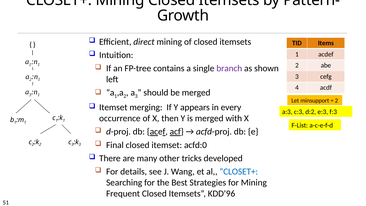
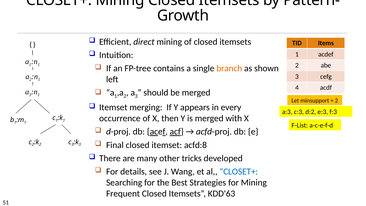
branch colour: purple -> orange
acfd:0: acfd:0 -> acfd:8
KDD'96: KDD'96 -> KDD'63
